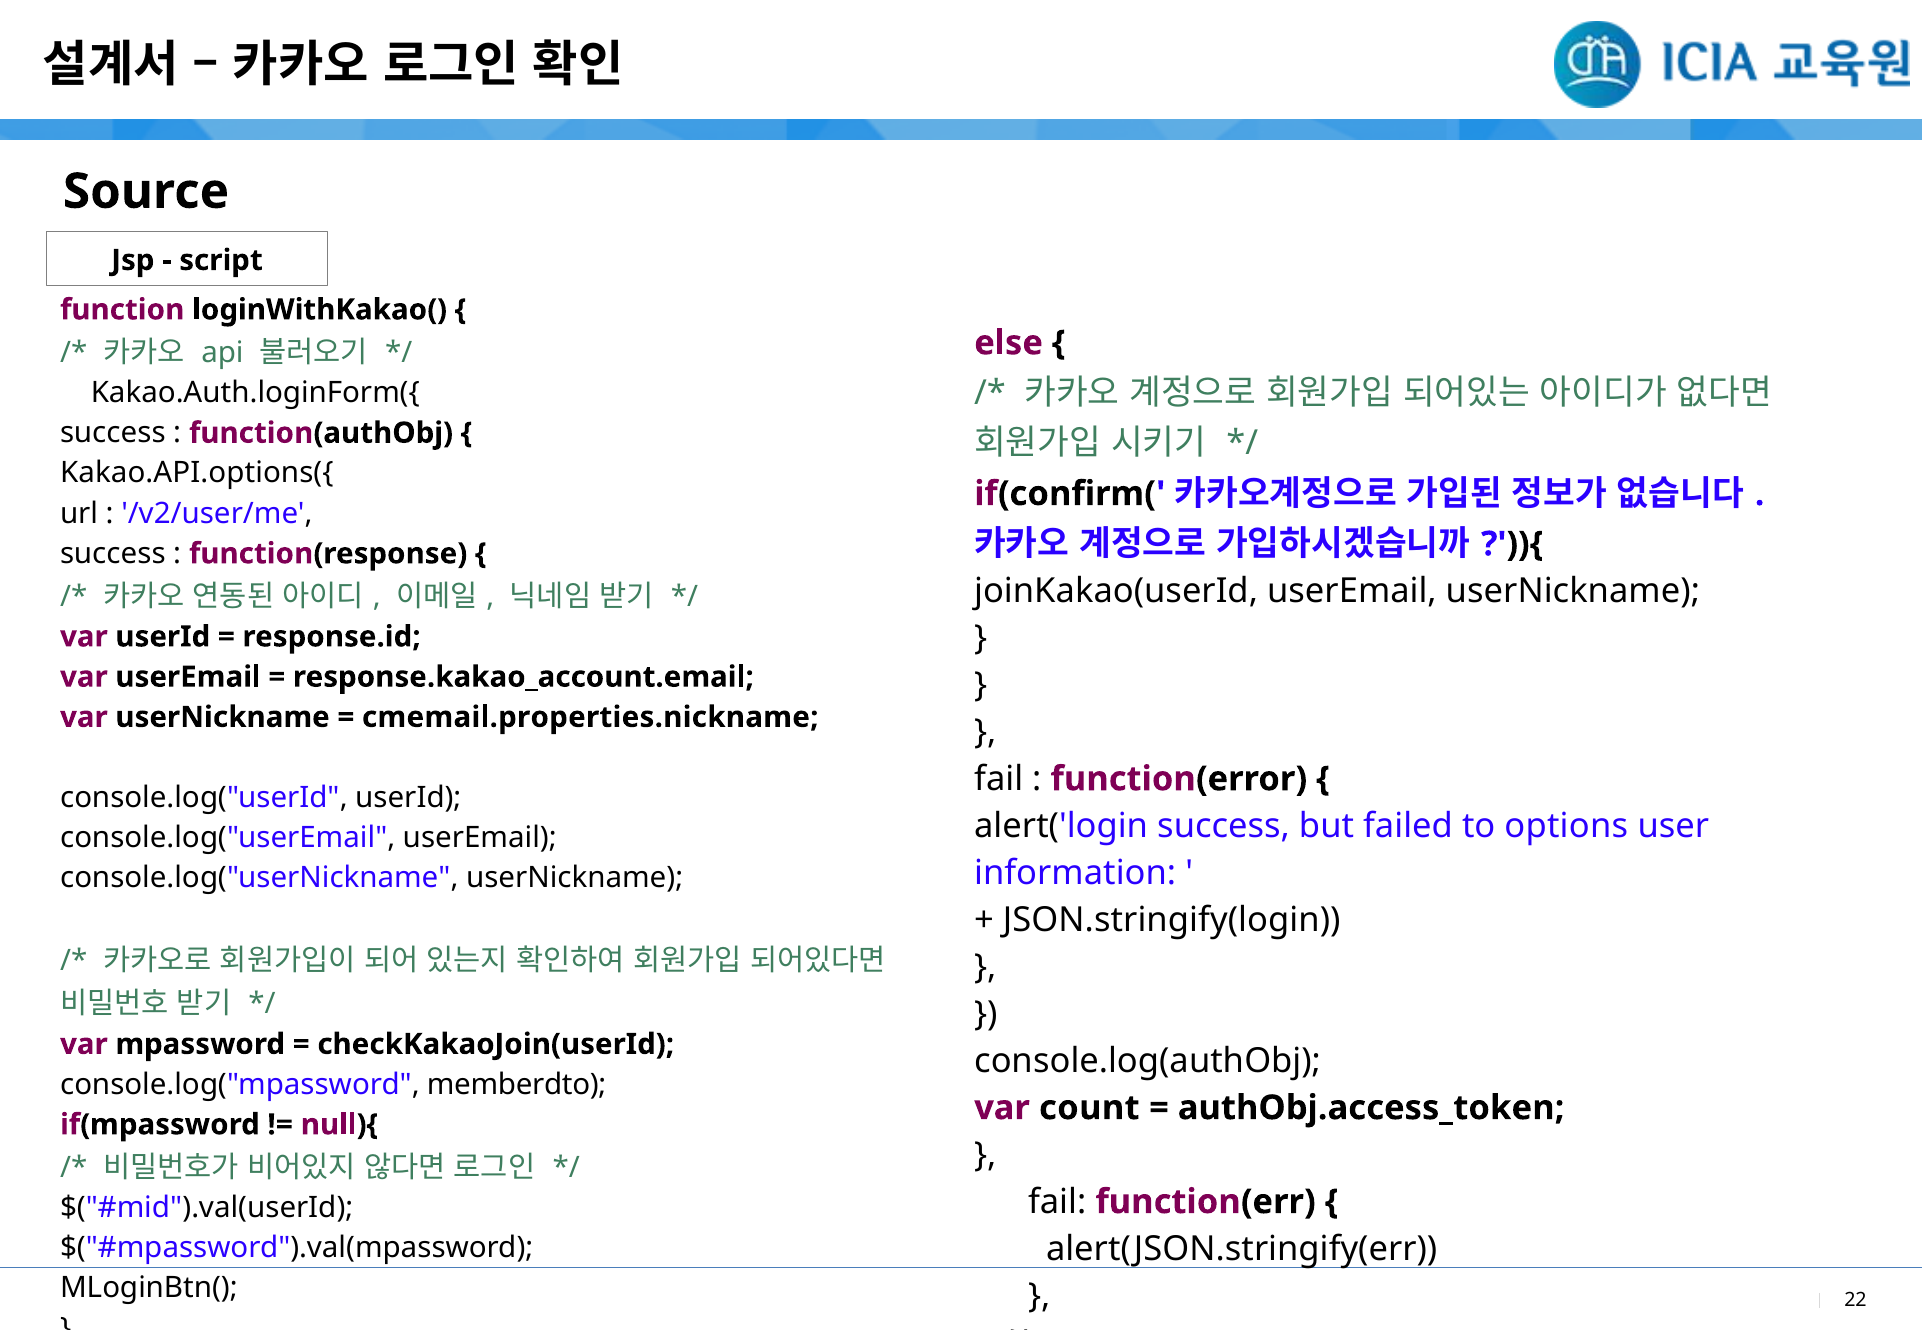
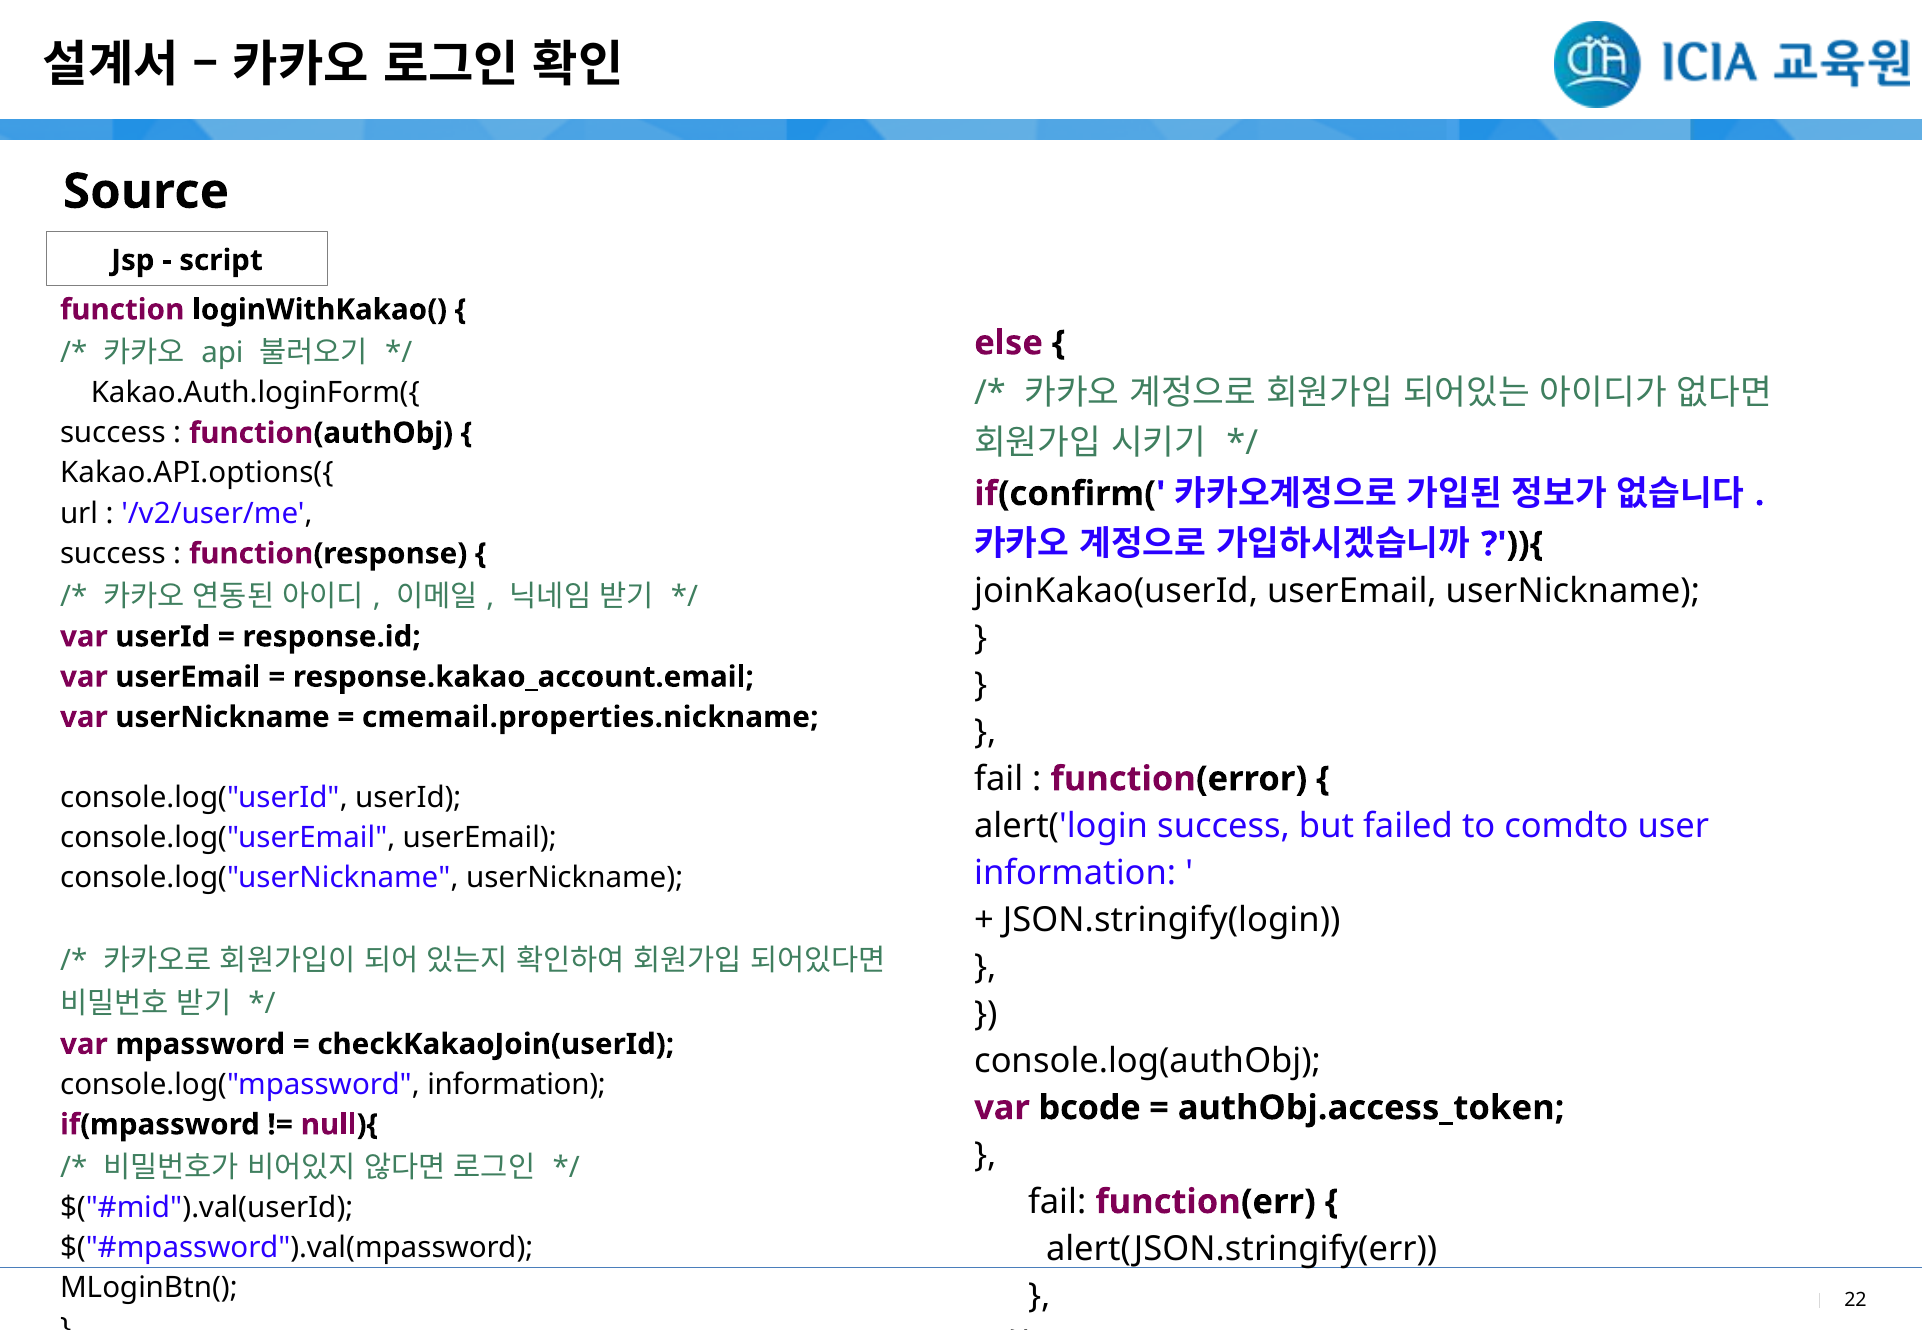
options: options -> comdto
console.log("mpassword memberdto: memberdto -> information
count: count -> bcode
